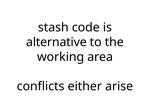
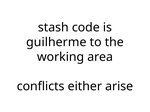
alternative: alternative -> guilherme
